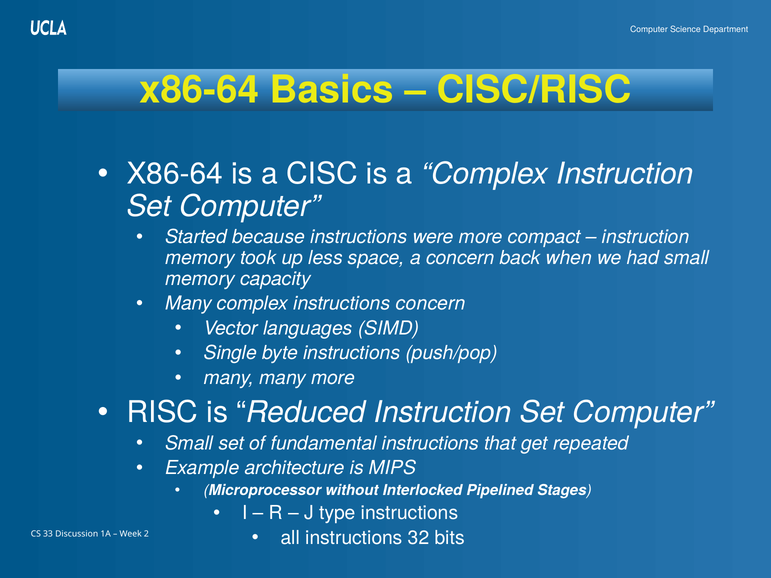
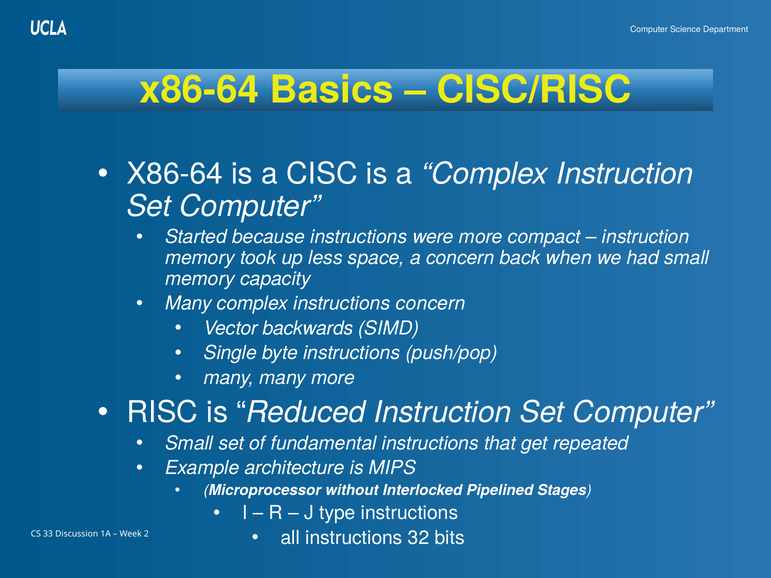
languages: languages -> backwards
